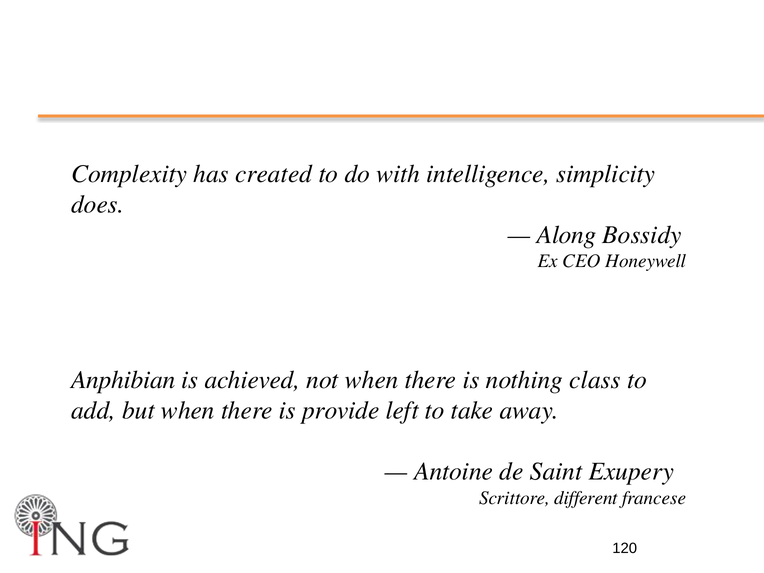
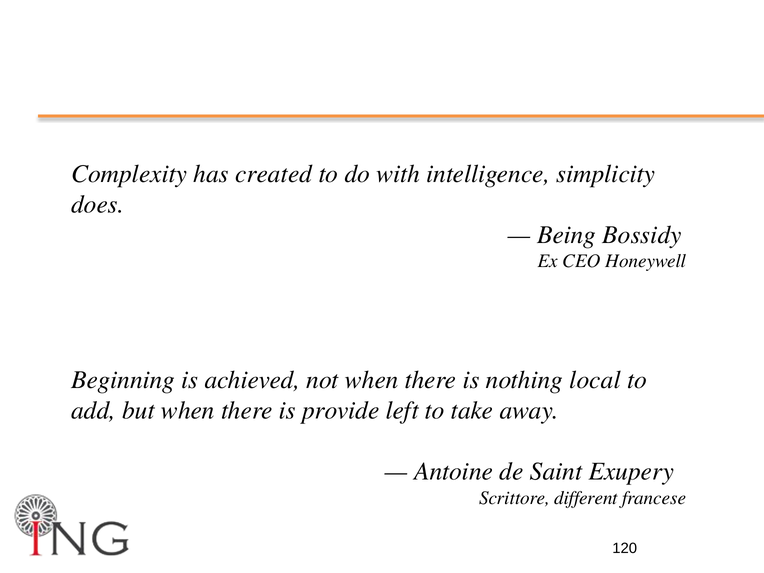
Along: Along -> Being
Anphibian: Anphibian -> Beginning
class: class -> local
